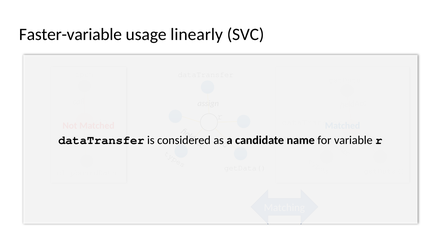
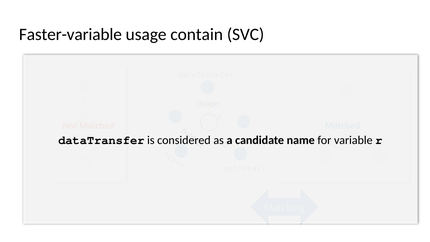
linearly: linearly -> contain
